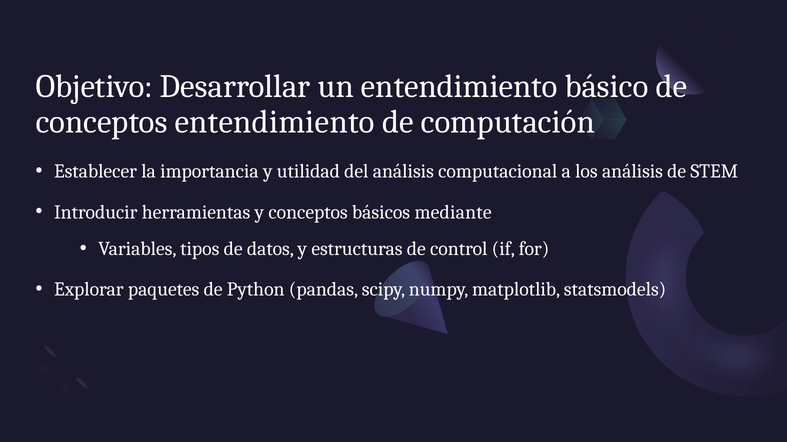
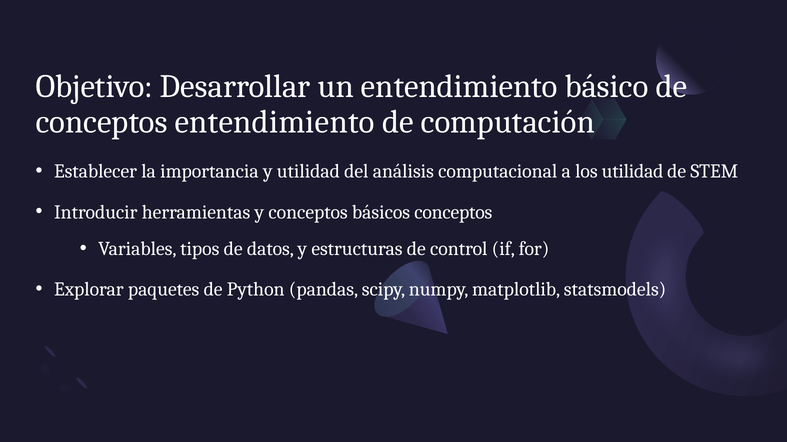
los análisis: análisis -> utilidad
básicos mediante: mediante -> conceptos
